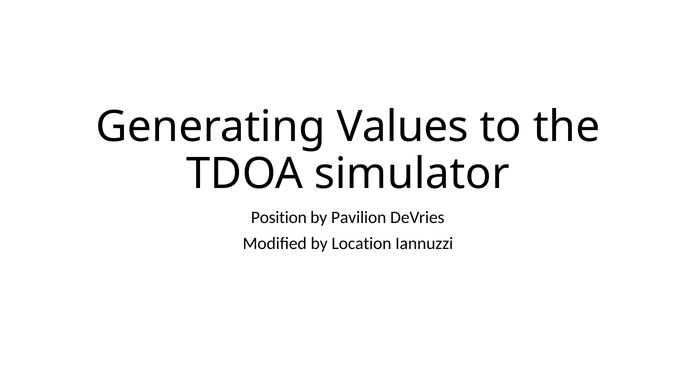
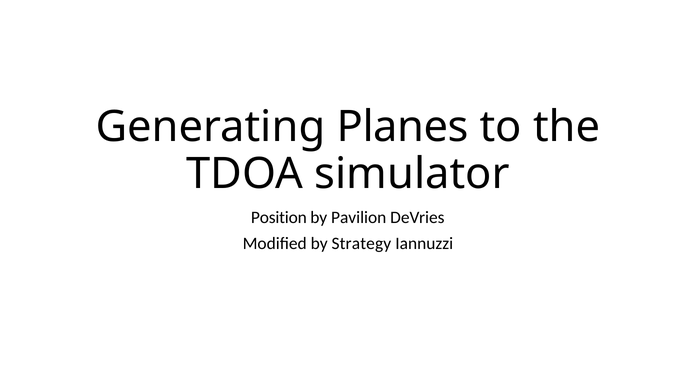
Values: Values -> Planes
Location: Location -> Strategy
